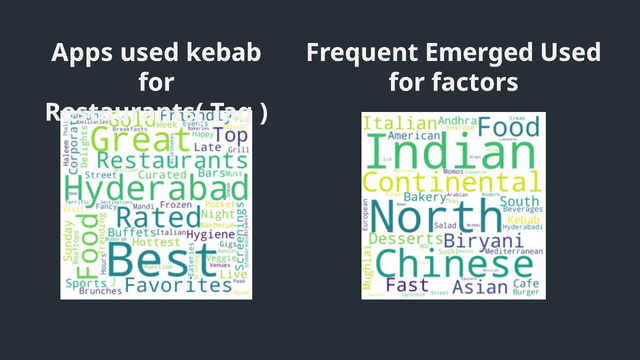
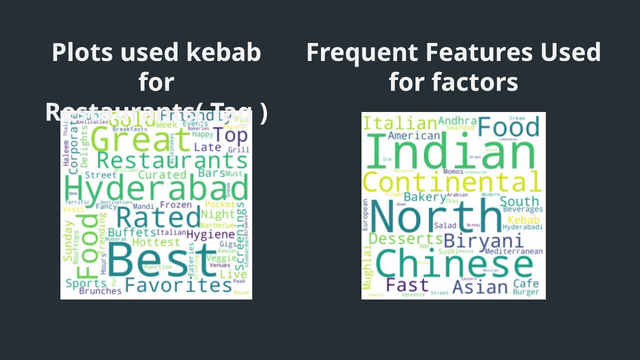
Emerged: Emerged -> Features
Apps: Apps -> Plots
